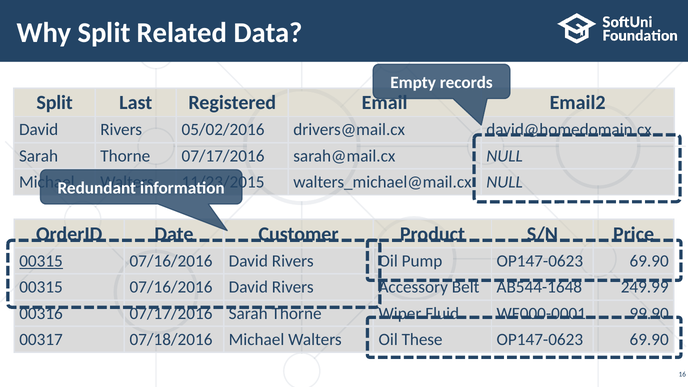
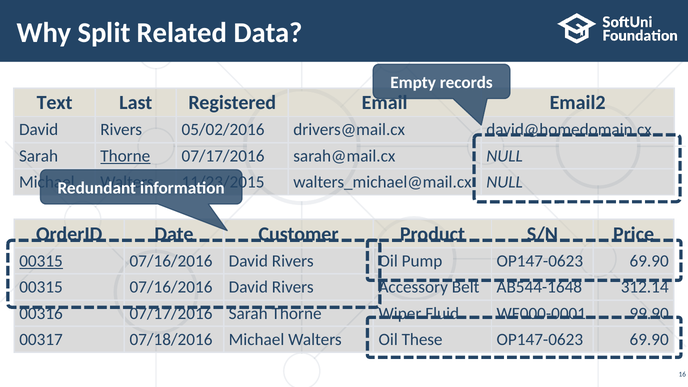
Split at (55, 103): Split -> Text
Thorne at (125, 156) underline: none -> present
249.99: 249.99 -> 312.14
